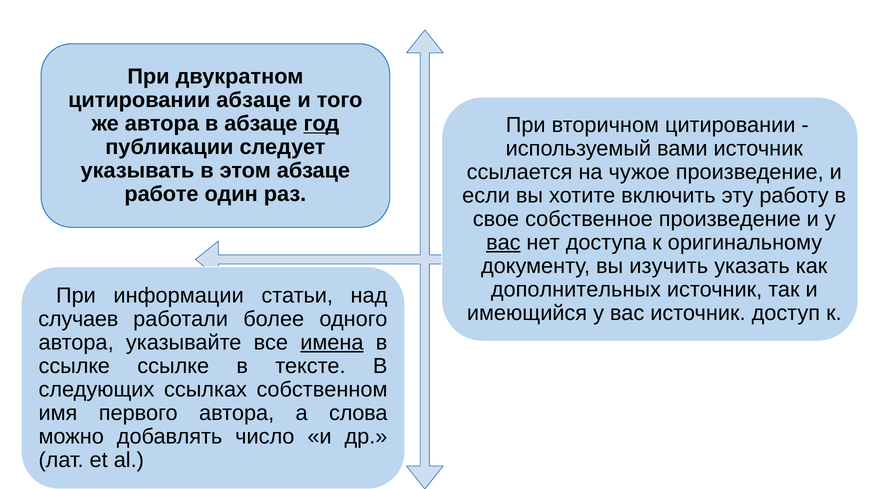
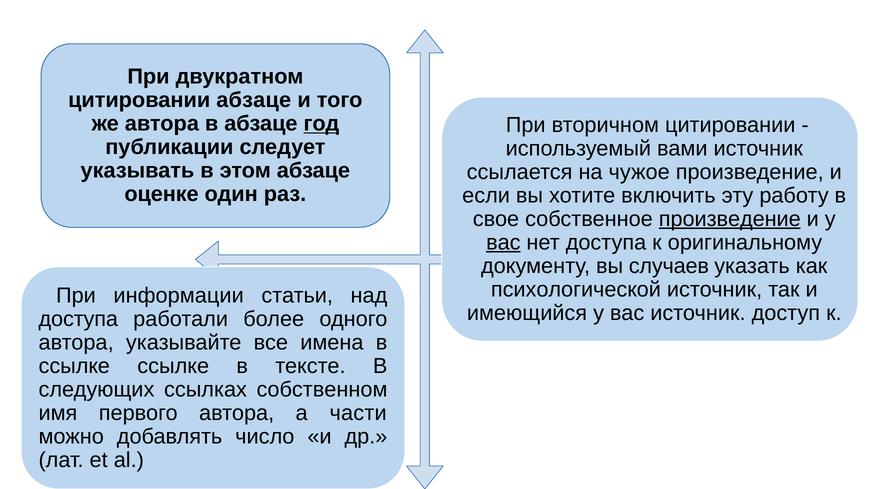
работе: работе -> оценке
произведение at (730, 219) underline: none -> present
изучить: изучить -> случаев
дополнительных: дополнительных -> психологической
случаев at (78, 319): случаев -> доступа
имена underline: present -> none
слова: слова -> части
